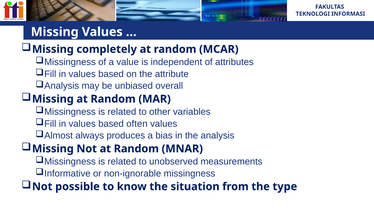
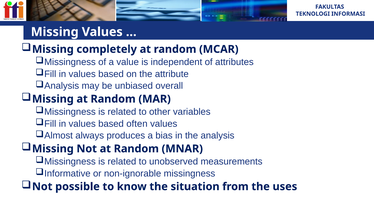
type: type -> uses
